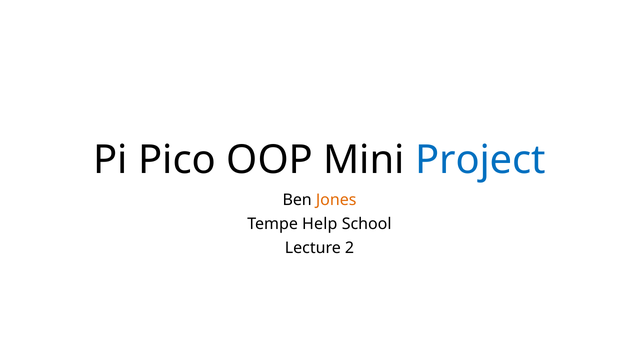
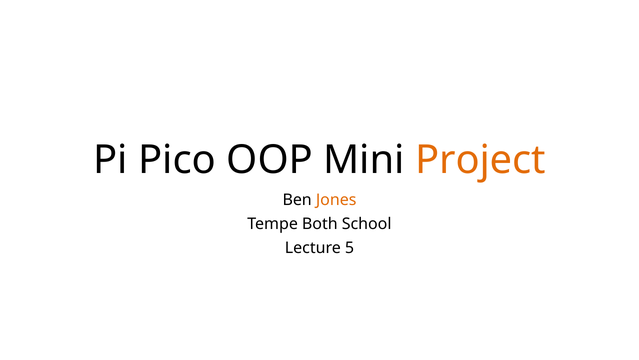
Project colour: blue -> orange
Help: Help -> Both
2: 2 -> 5
